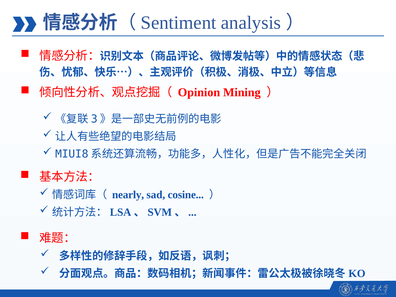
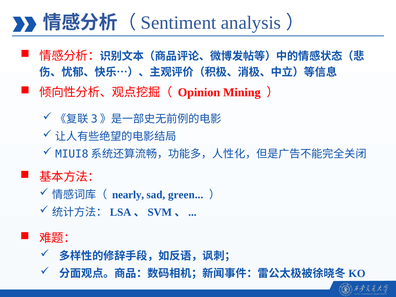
cosine: cosine -> green
